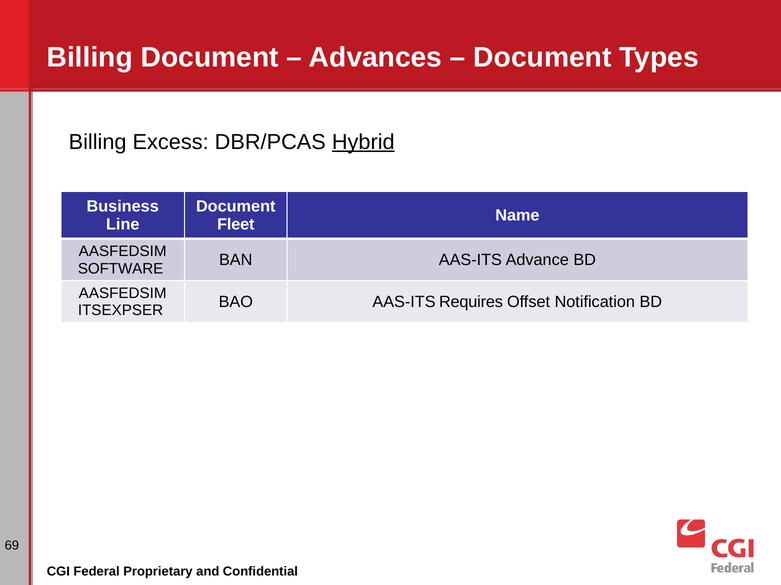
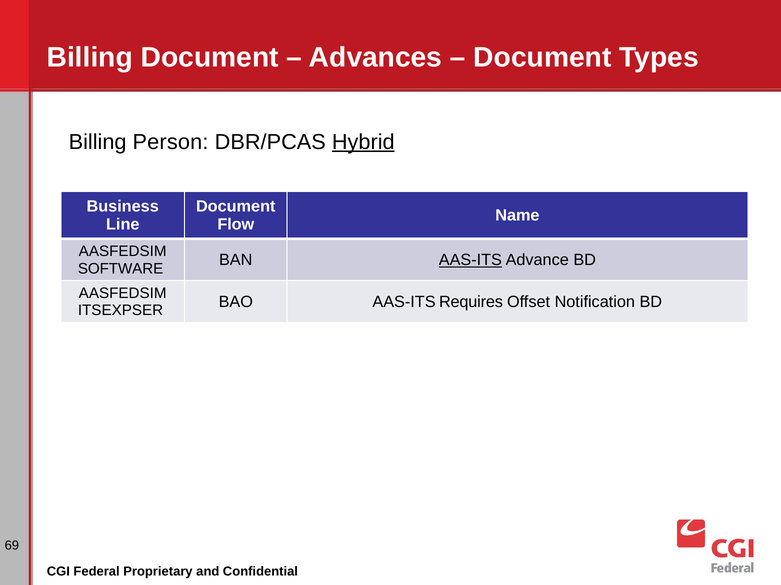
Excess: Excess -> Person
Fleet: Fleet -> Flow
AAS-ITS at (470, 260) underline: none -> present
